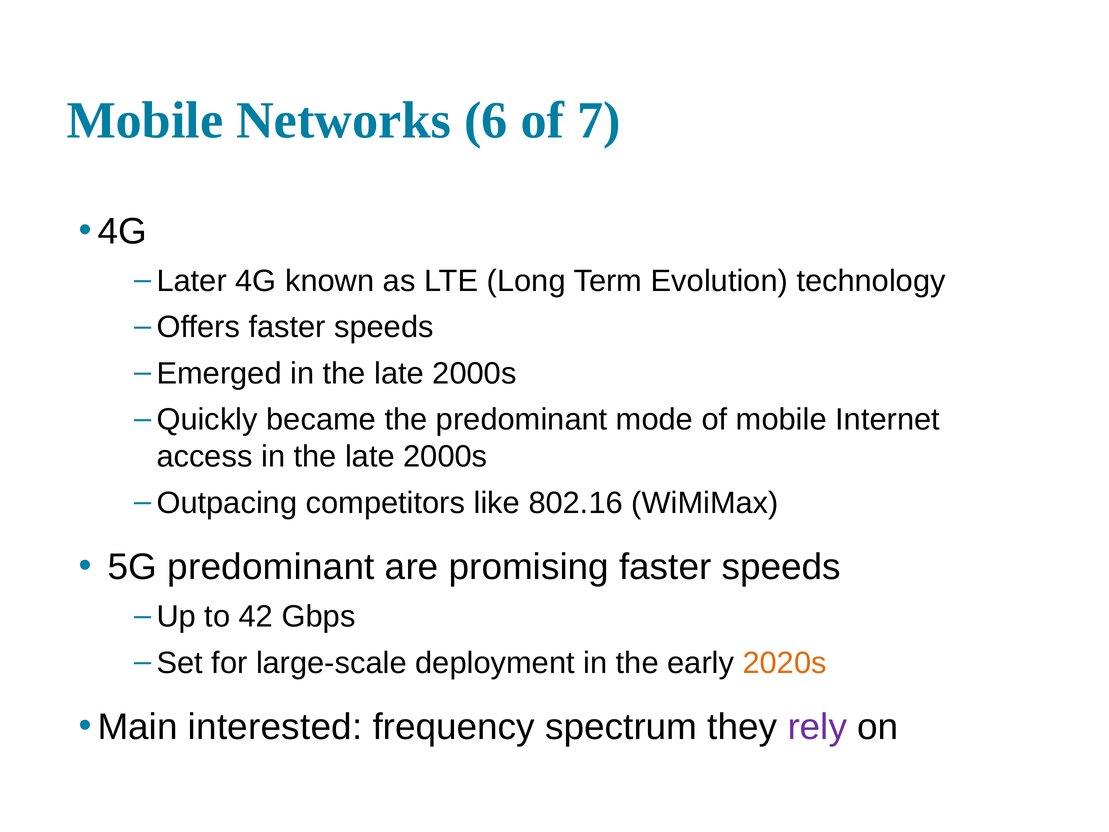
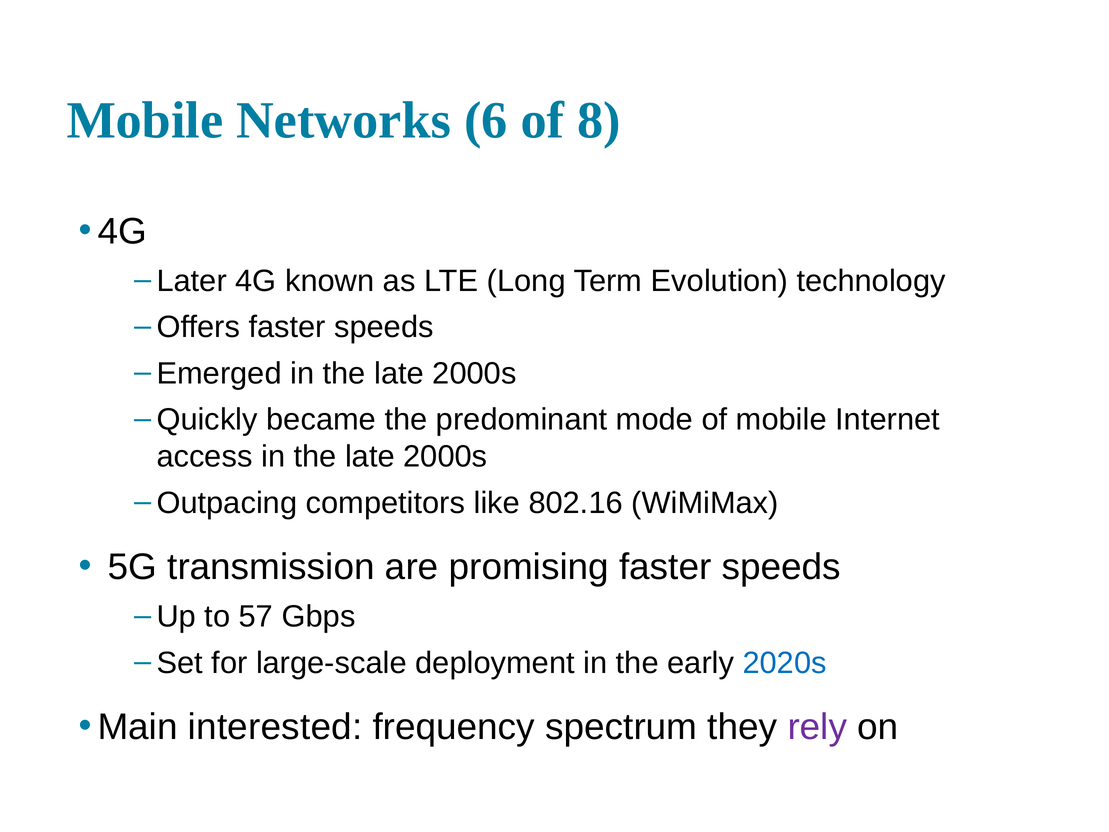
7: 7 -> 8
5G predominant: predominant -> transmission
42: 42 -> 57
2020s colour: orange -> blue
